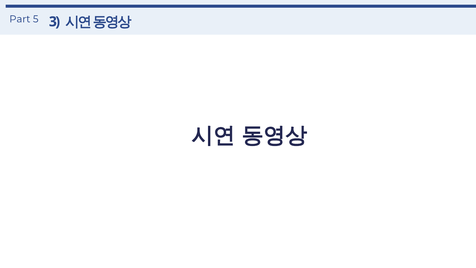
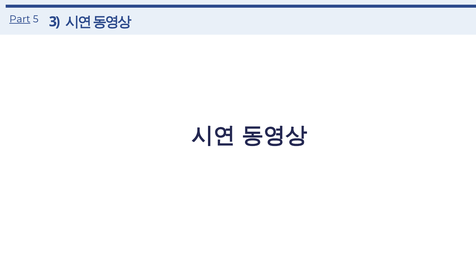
Part underline: none -> present
